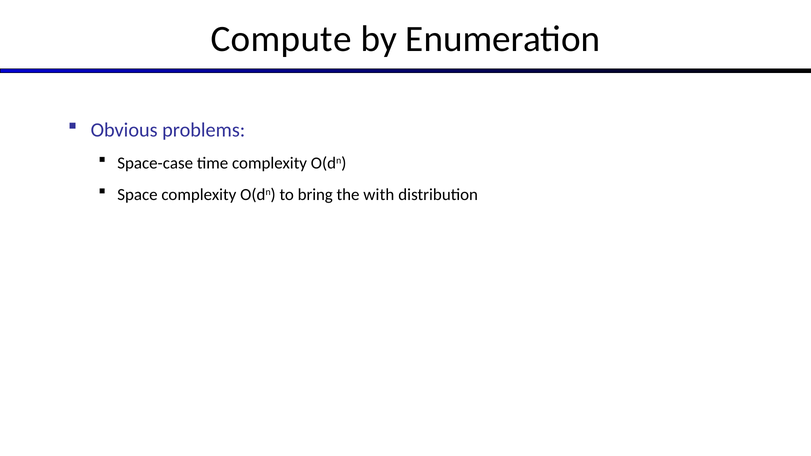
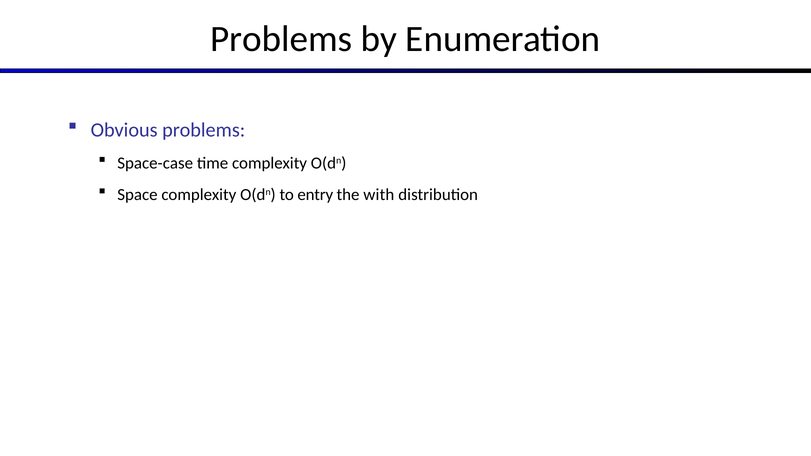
Compute at (281, 39): Compute -> Problems
bring: bring -> entry
